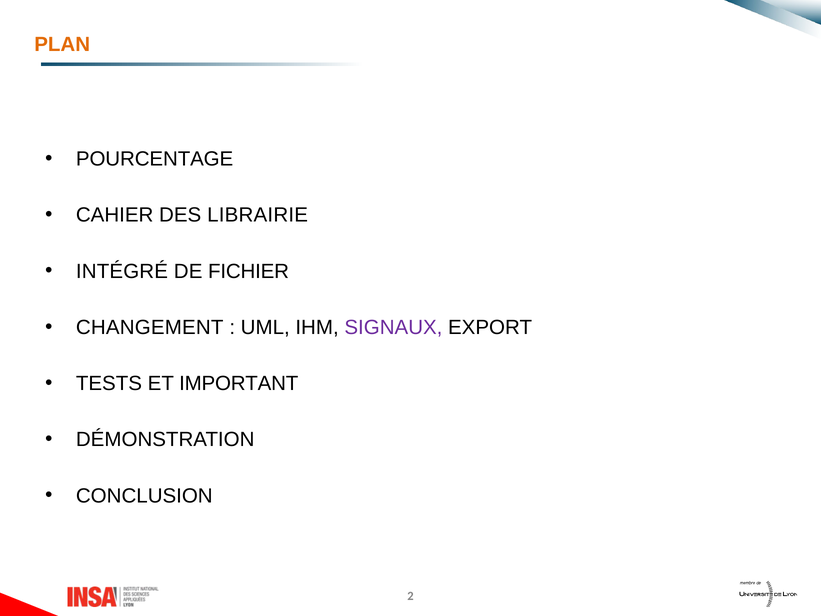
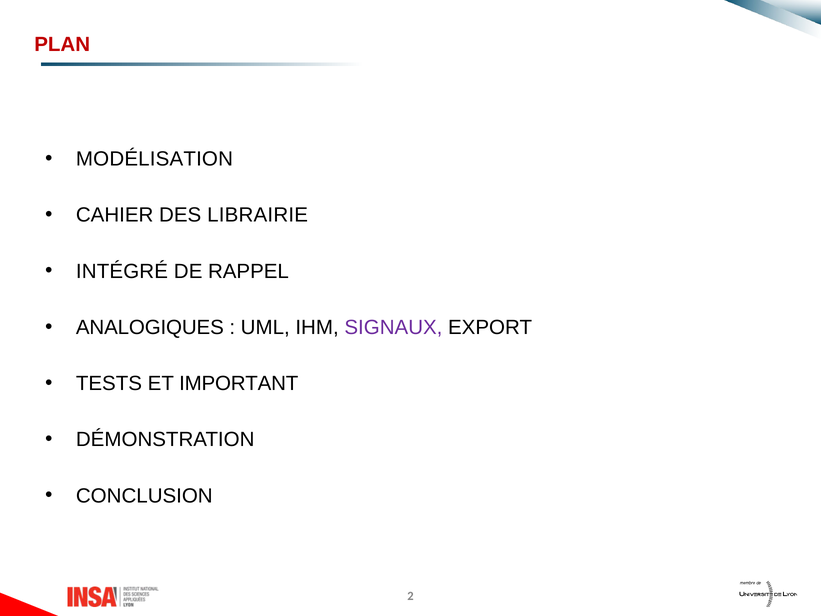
PLAN colour: orange -> red
POURCENTAGE: POURCENTAGE -> MODÉLISATION
FICHIER: FICHIER -> RAPPEL
CHANGEMENT: CHANGEMENT -> ANALOGIQUES
